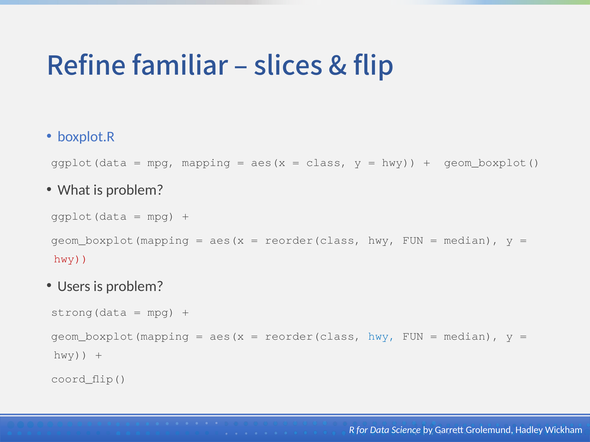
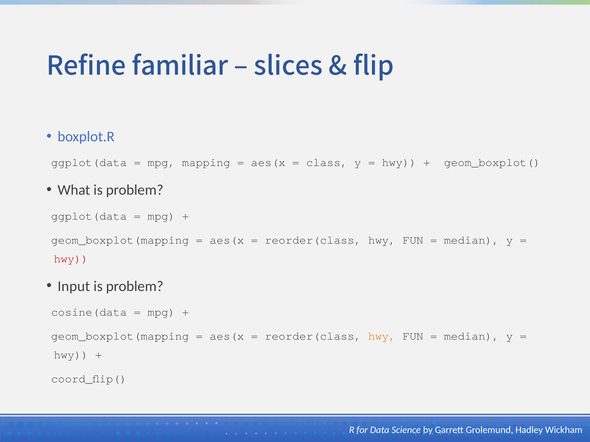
Users: Users -> Input
strong(data: strong(data -> cosine(data
hwy at (382, 336) colour: blue -> orange
